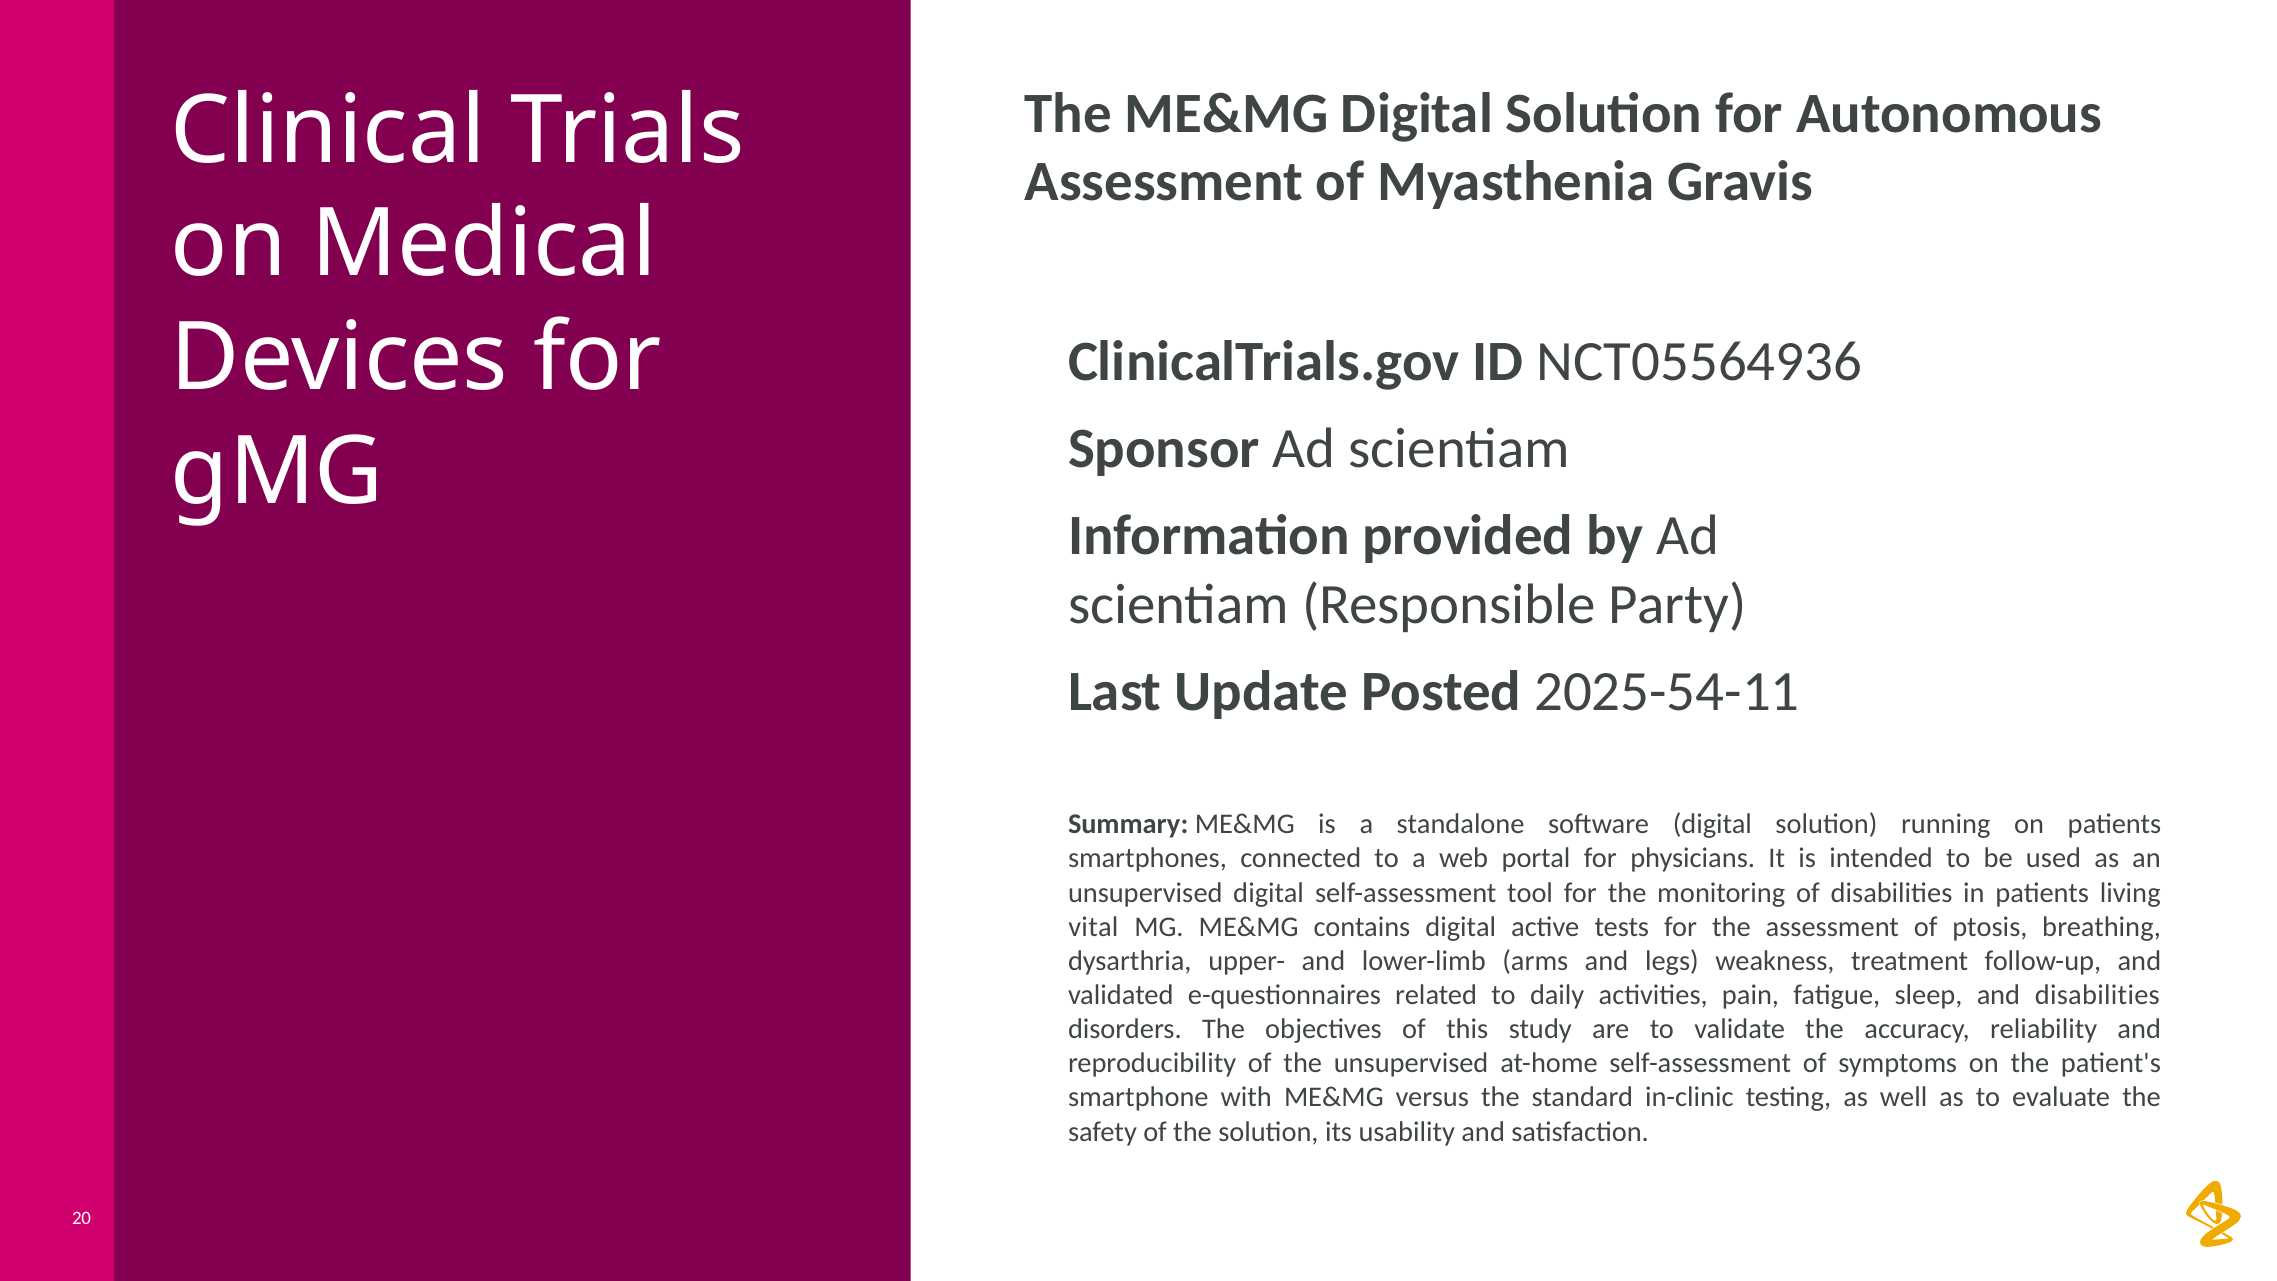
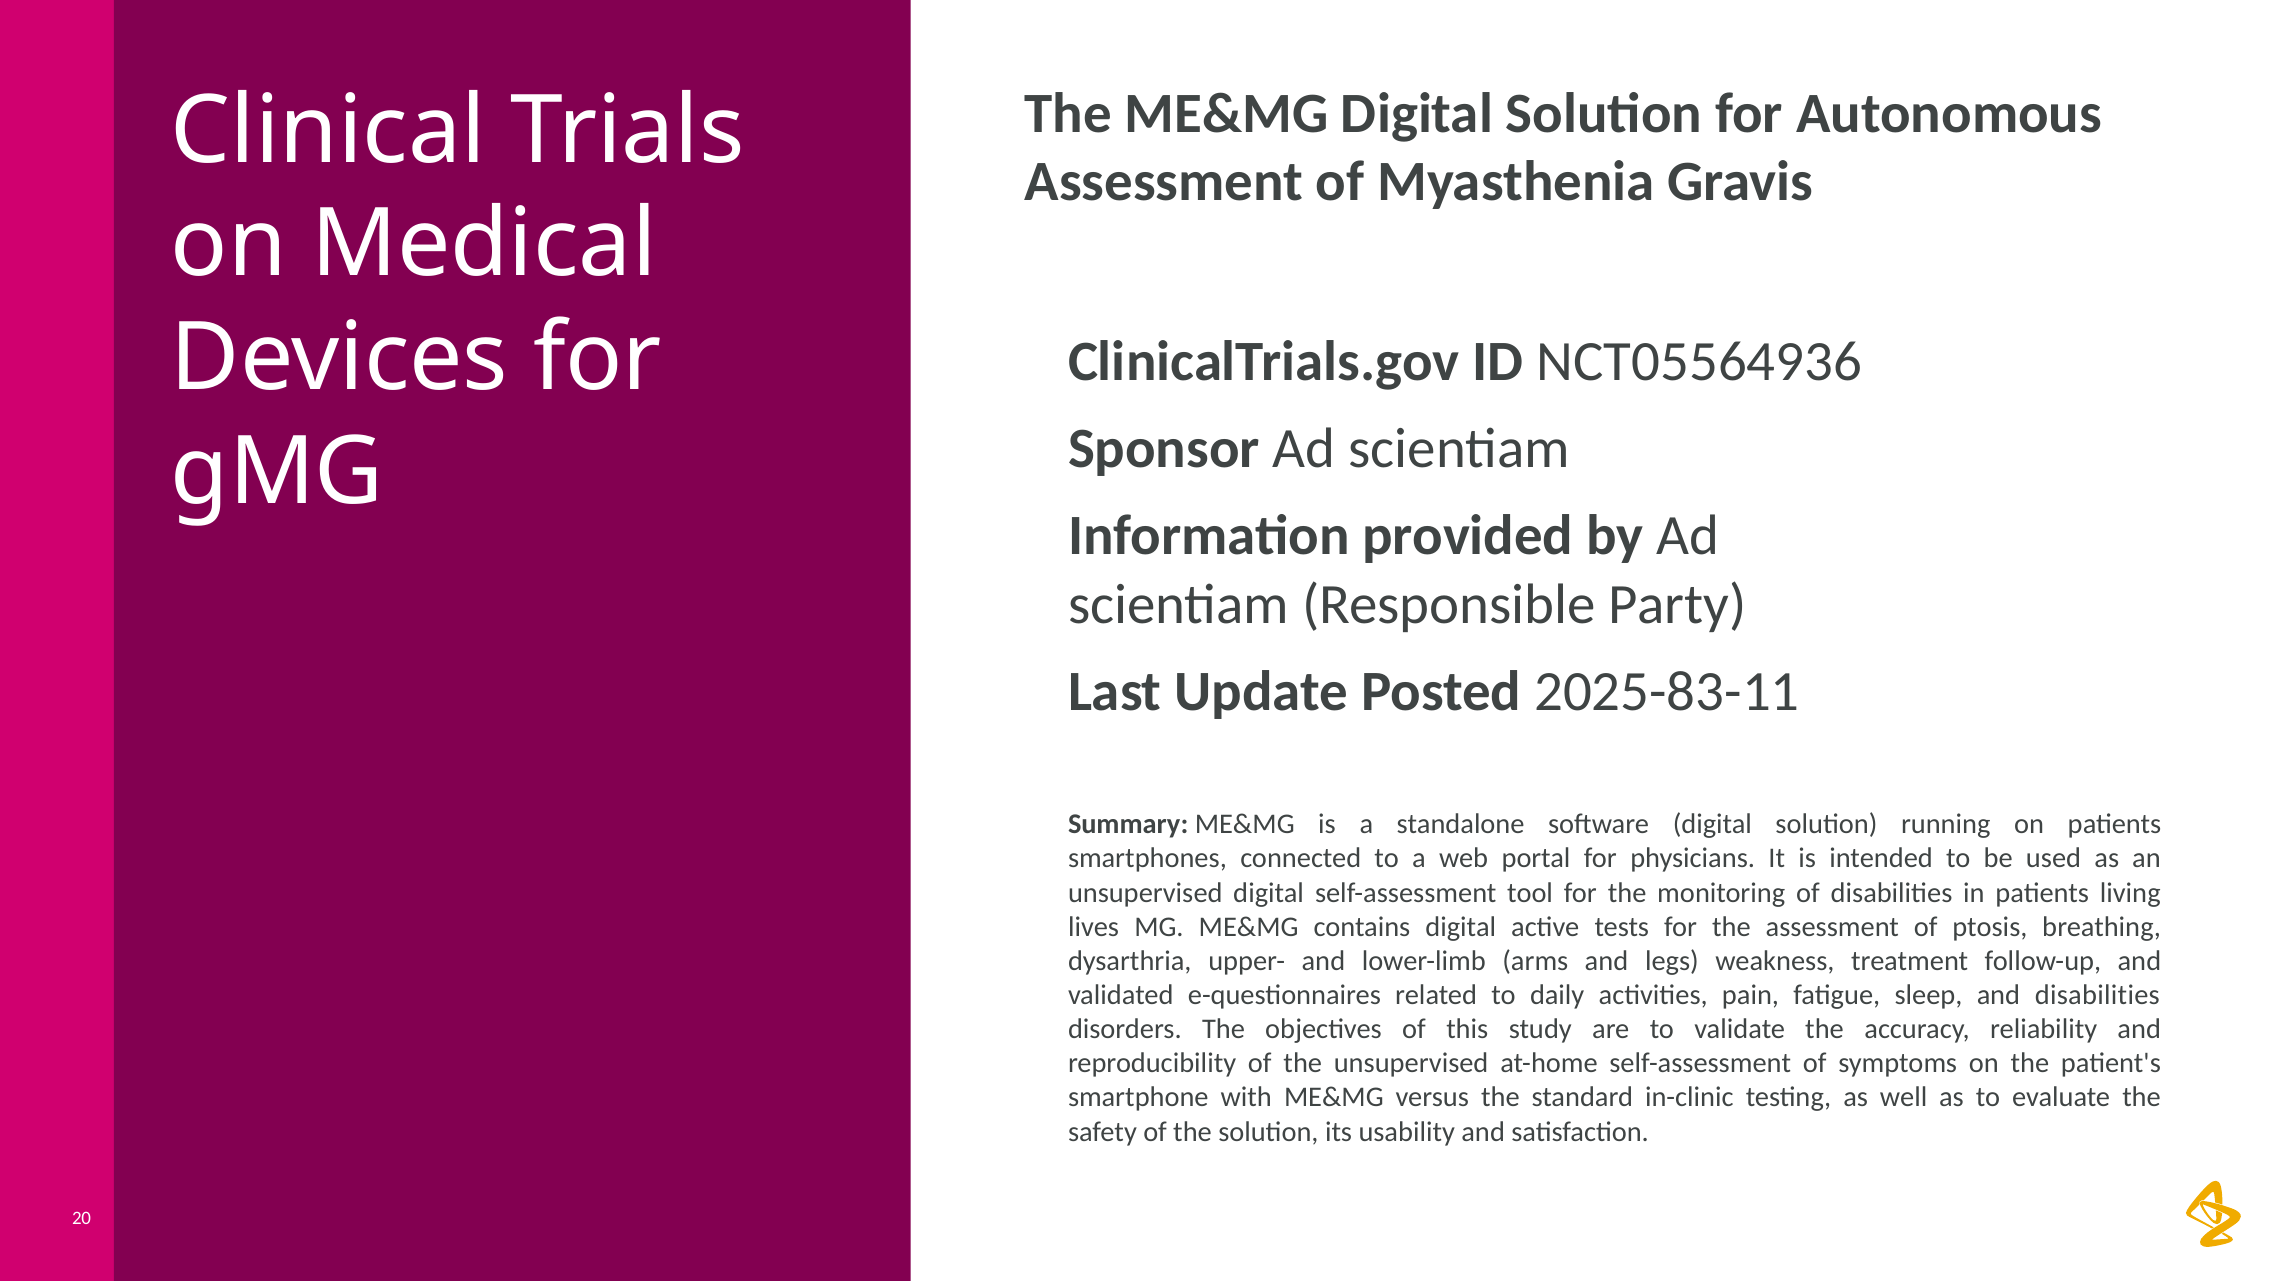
2025-54-11: 2025-54-11 -> 2025-83-11
vital: vital -> lives
